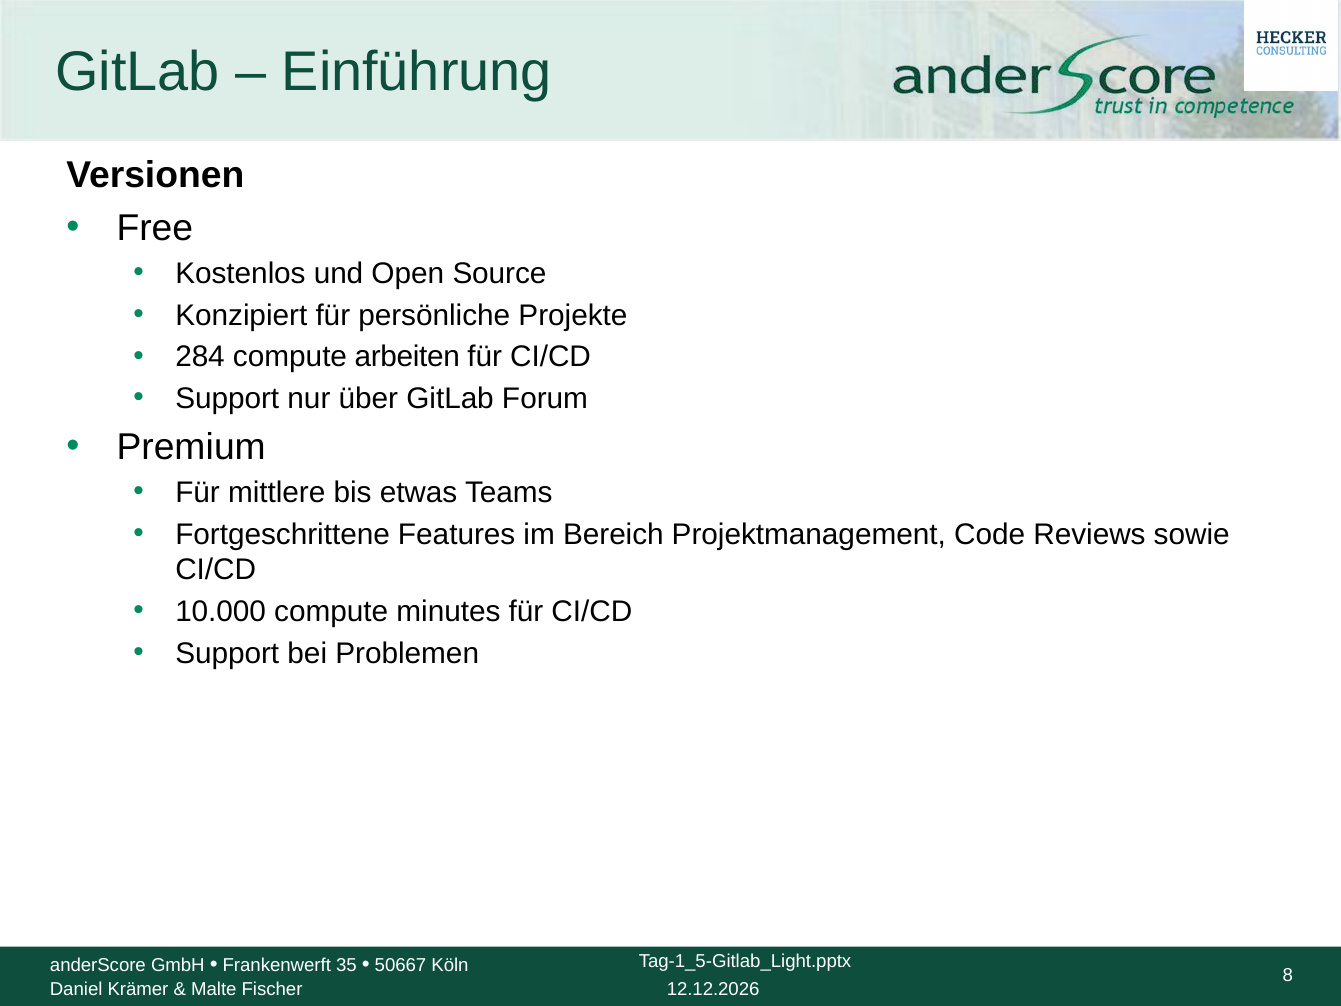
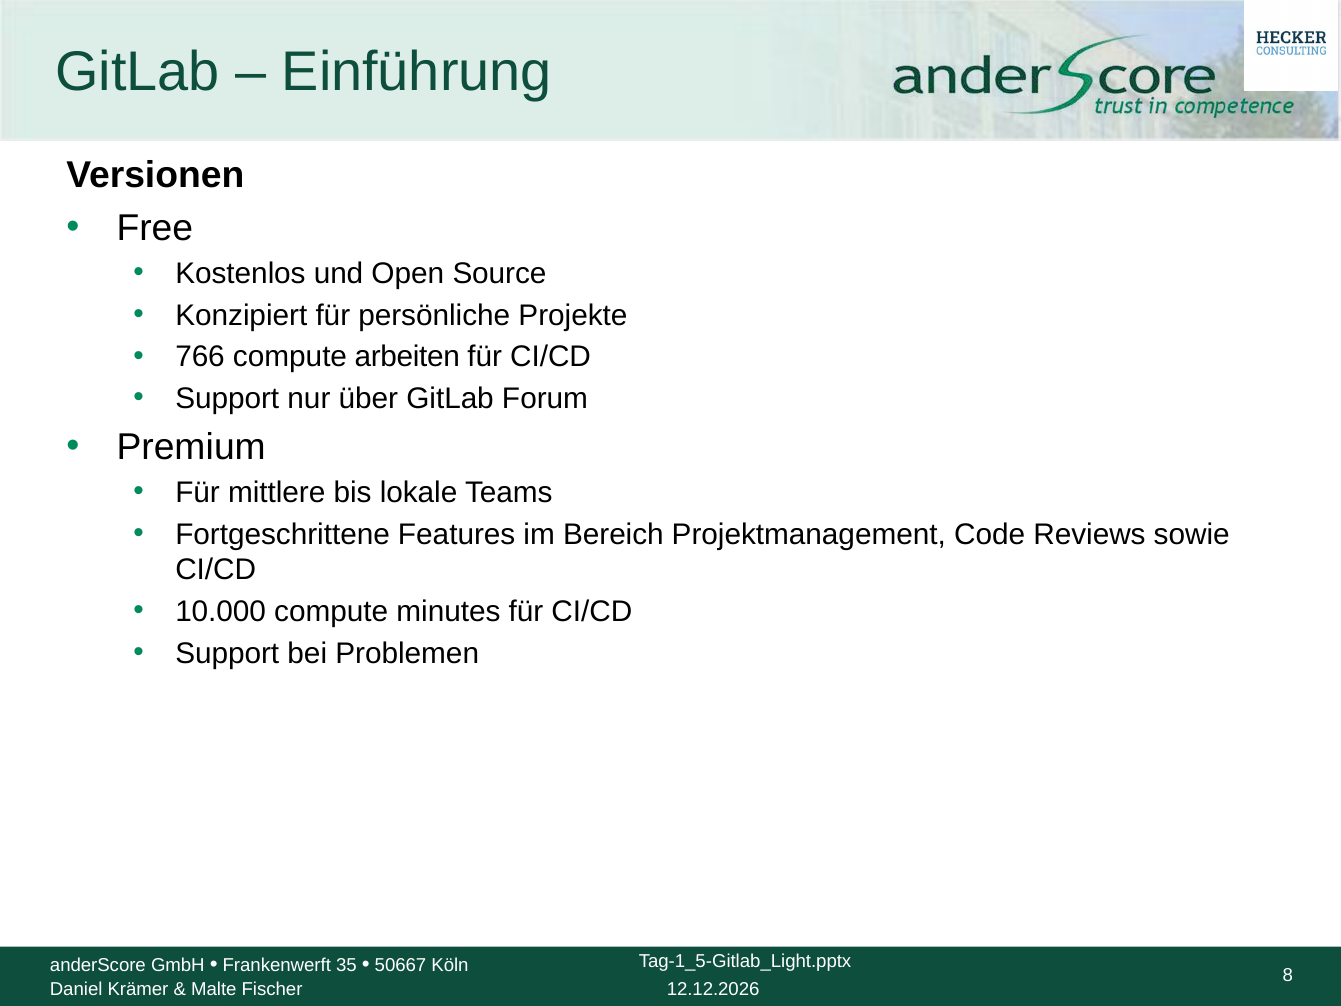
284: 284 -> 766
etwas: etwas -> lokale
